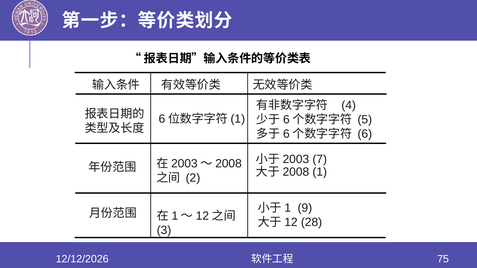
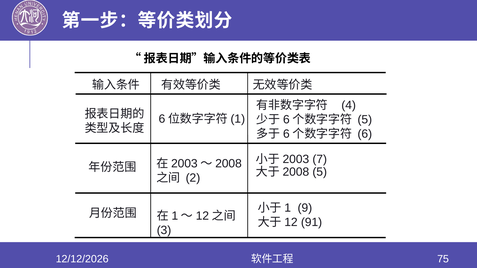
1 at (320, 172): 1 -> 5
28: 28 -> 91
